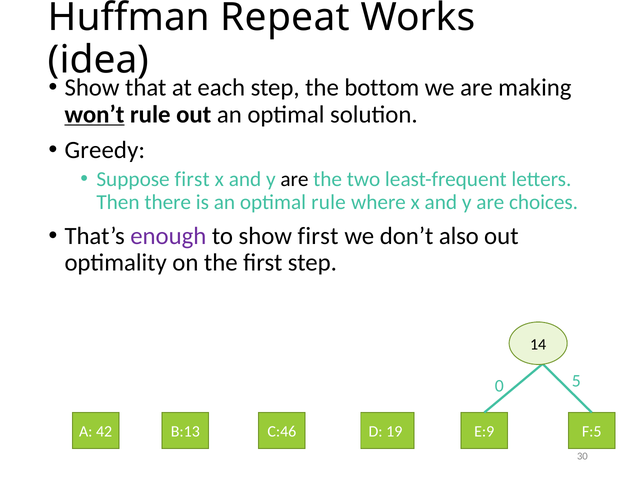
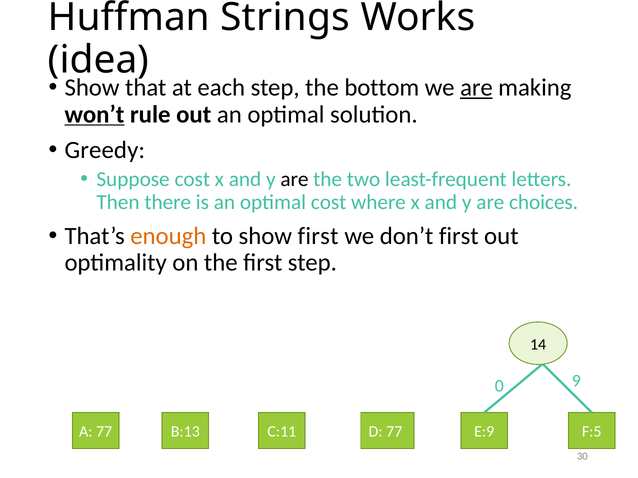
Repeat: Repeat -> Strings
are at (476, 88) underline: none -> present
Suppose first: first -> cost
optimal rule: rule -> cost
enough colour: purple -> orange
don’t also: also -> first
5: 5 -> 9
A 42: 42 -> 77
C:46: C:46 -> C:11
D 19: 19 -> 77
